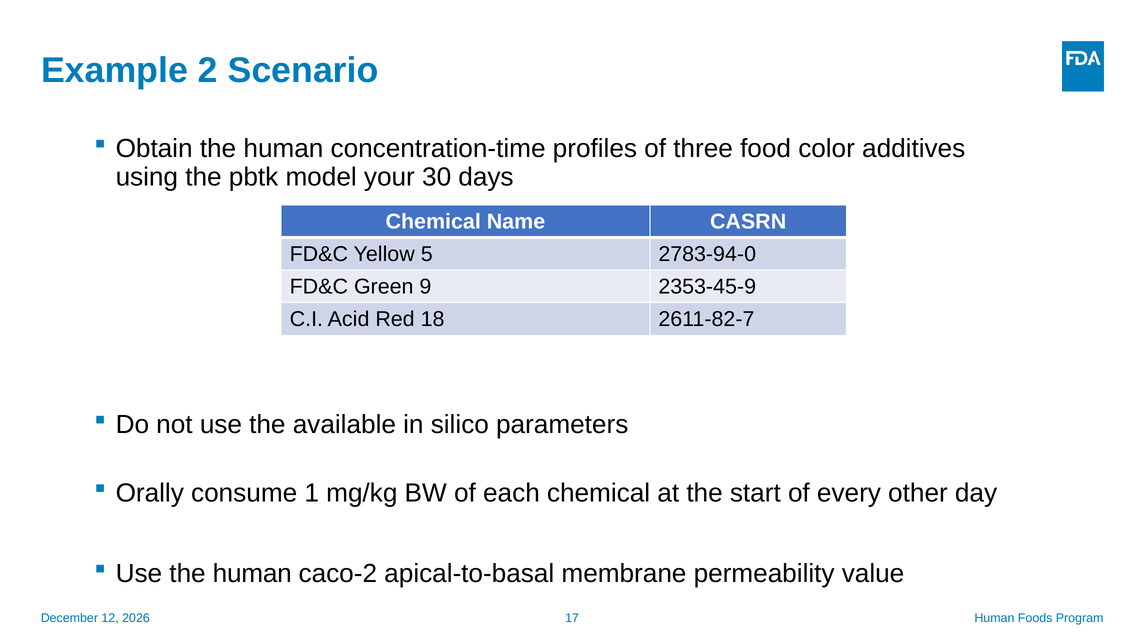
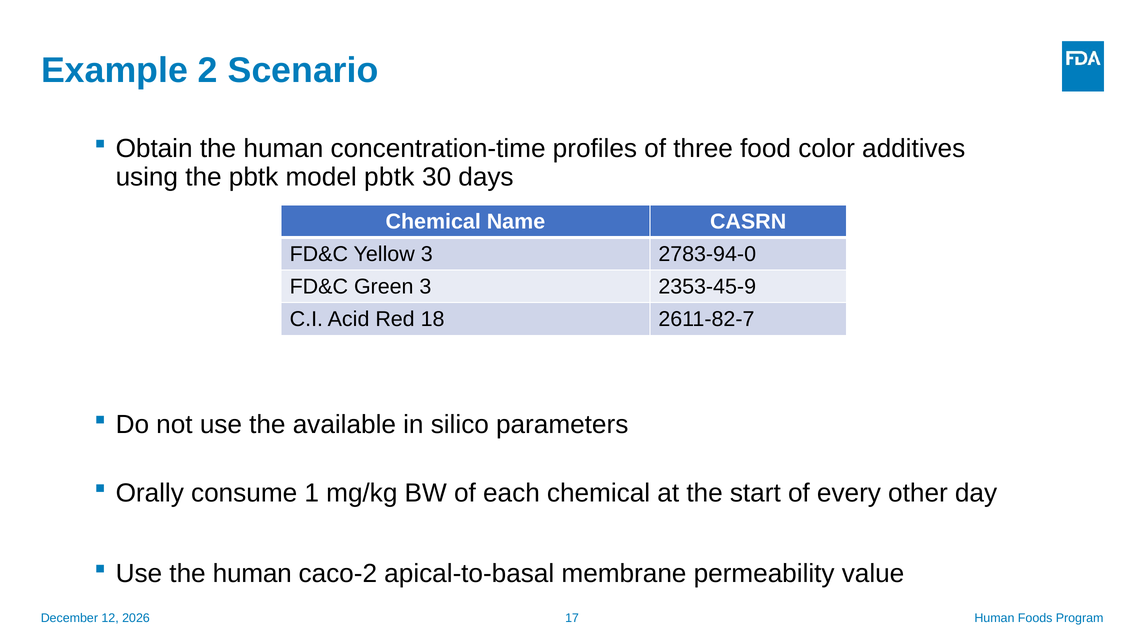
model your: your -> pbtk
Yellow 5: 5 -> 3
Green 9: 9 -> 3
